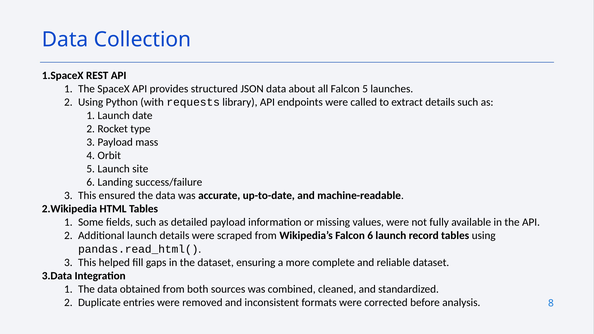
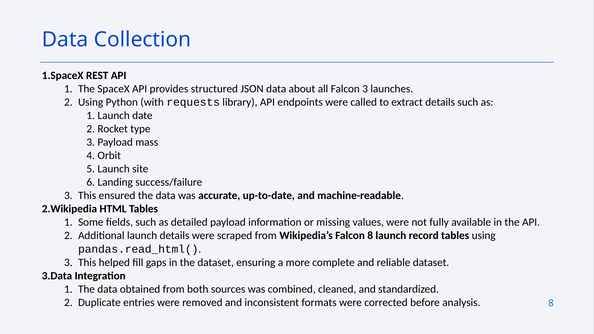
Falcon 5: 5 -> 3
Falcon 6: 6 -> 8
